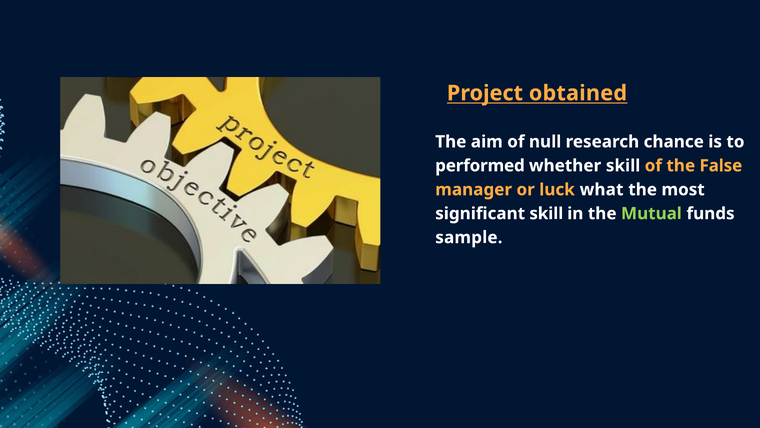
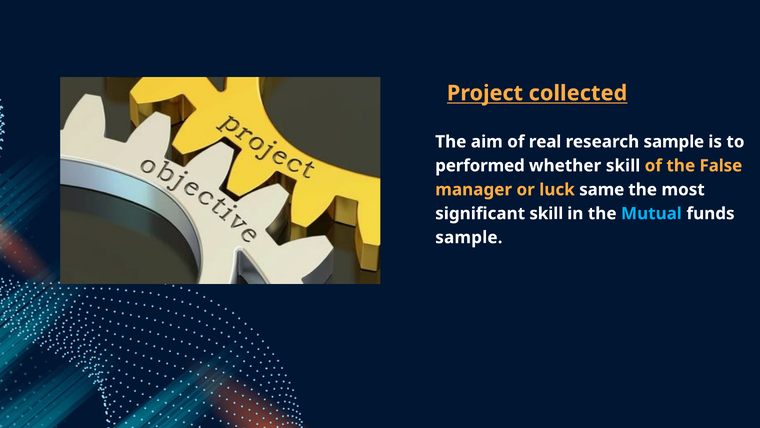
obtained: obtained -> collected
null: null -> real
research chance: chance -> sample
what: what -> same
Mutual colour: light green -> light blue
